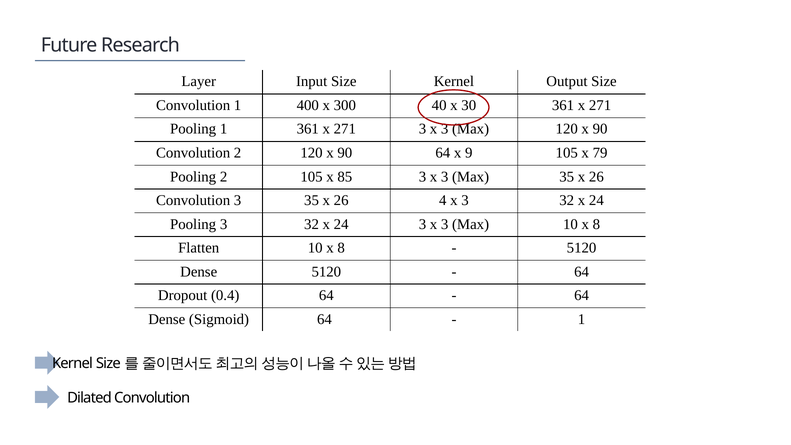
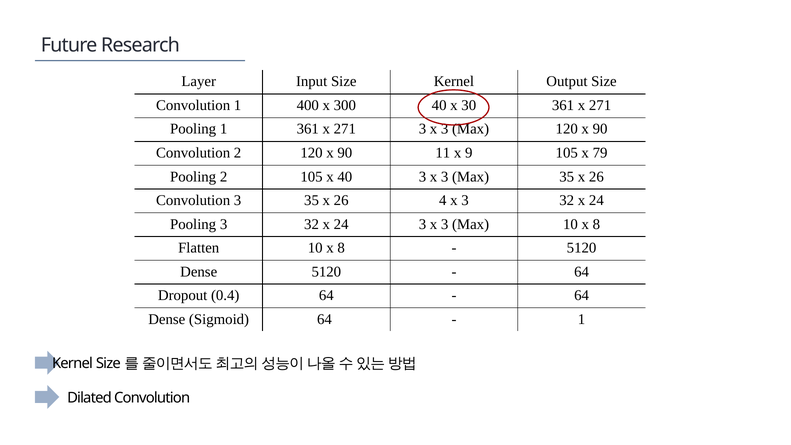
90 64: 64 -> 11
x 85: 85 -> 40
